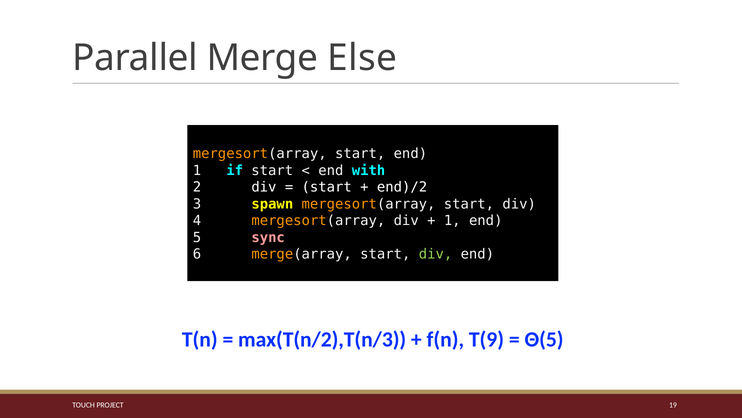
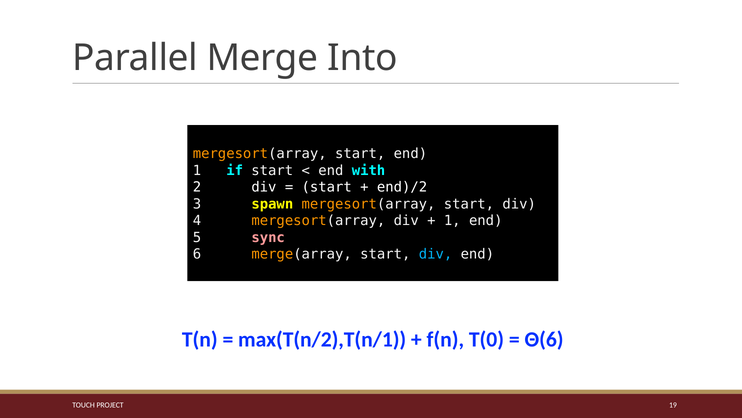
Else: Else -> Into
div at (436, 254) colour: light green -> light blue
max(T(n/2),T(n/3: max(T(n/2),T(n/3 -> max(T(n/2),T(n/1
T(9: T(9 -> T(0
Θ(5: Θ(5 -> Θ(6
